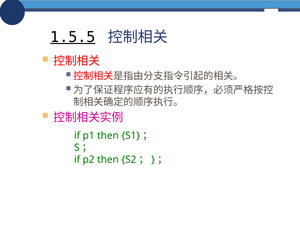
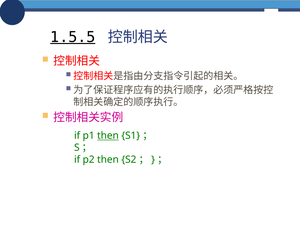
then at (108, 136) underline: none -> present
